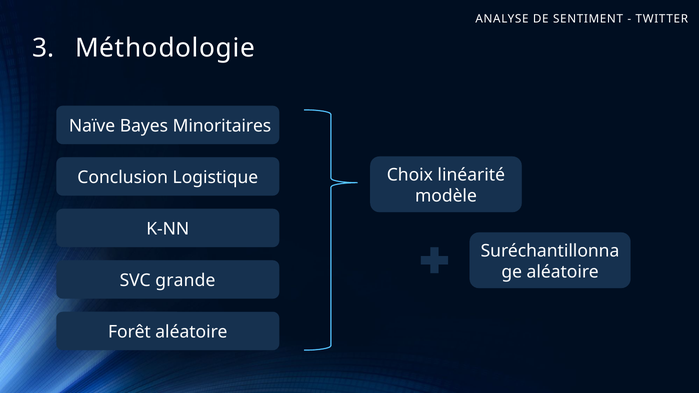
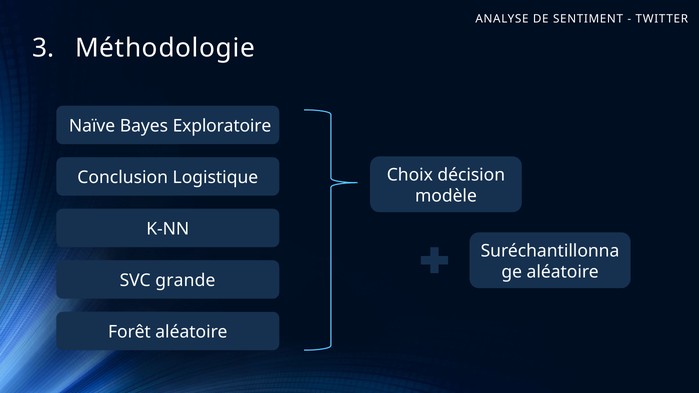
Minoritaires: Minoritaires -> Exploratoire
linéarité: linéarité -> décision
